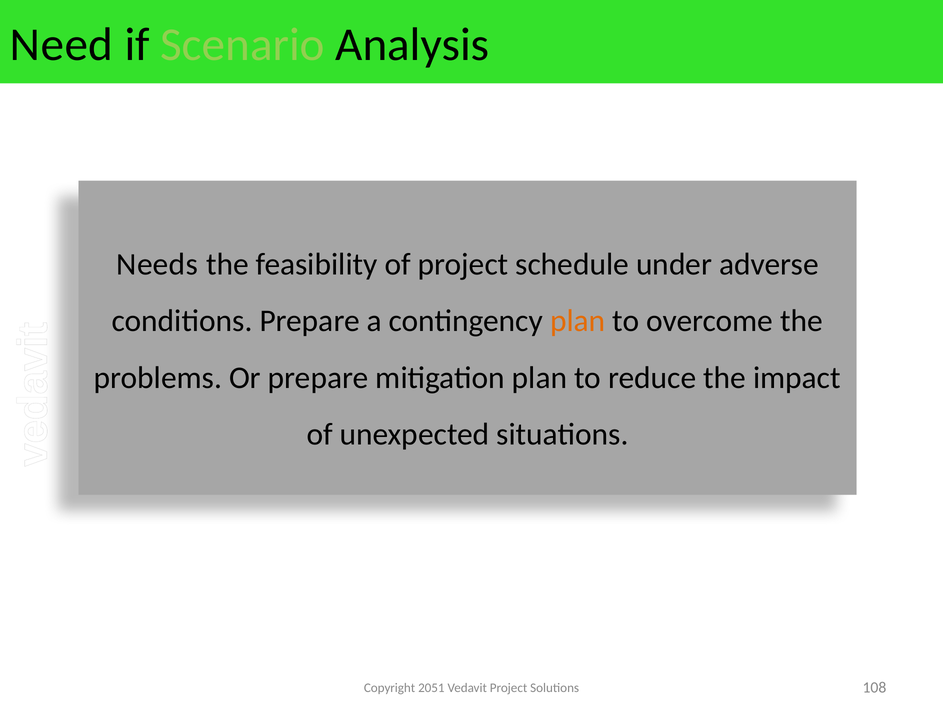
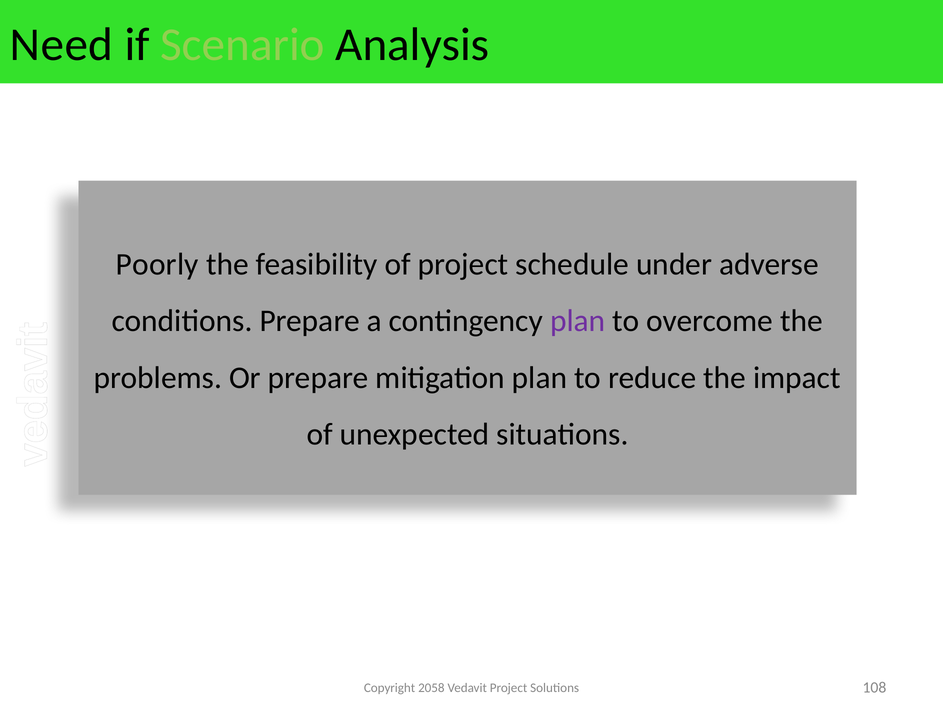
Needs: Needs -> Poorly
plan at (578, 321) colour: orange -> purple
2051: 2051 -> 2058
